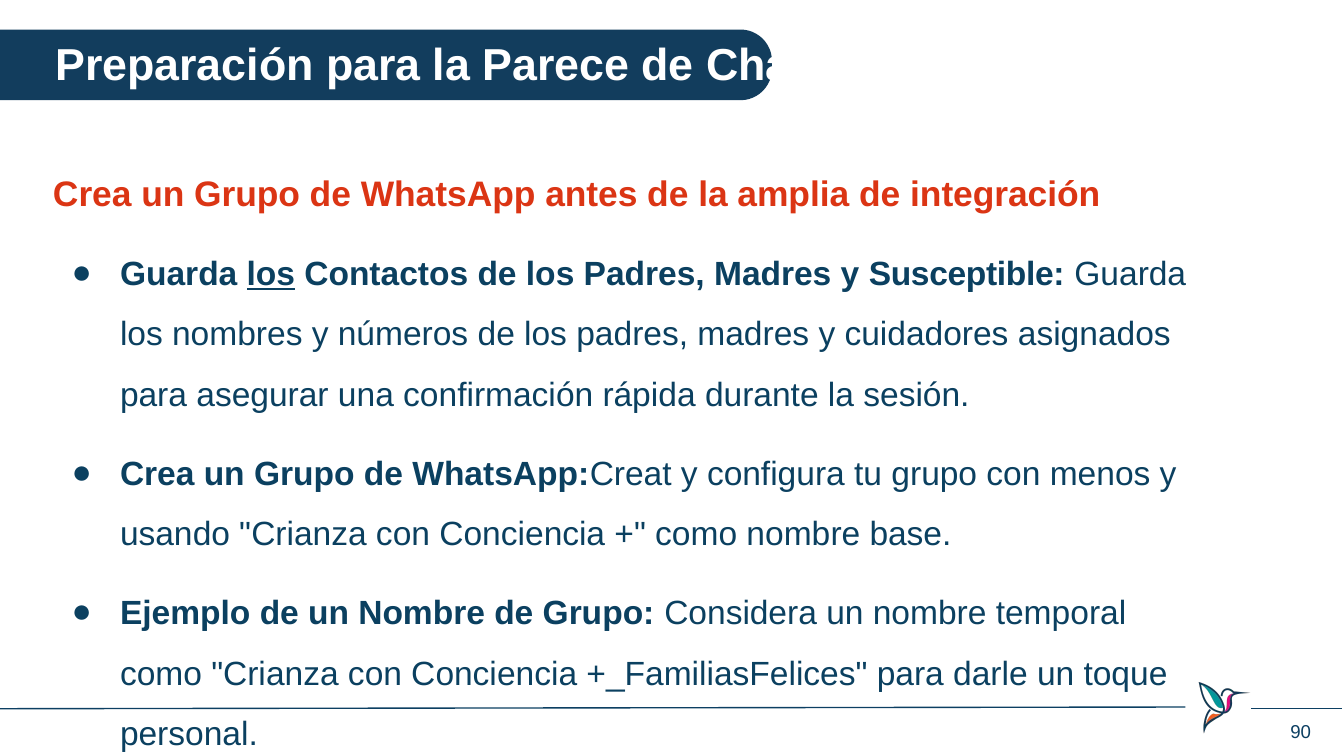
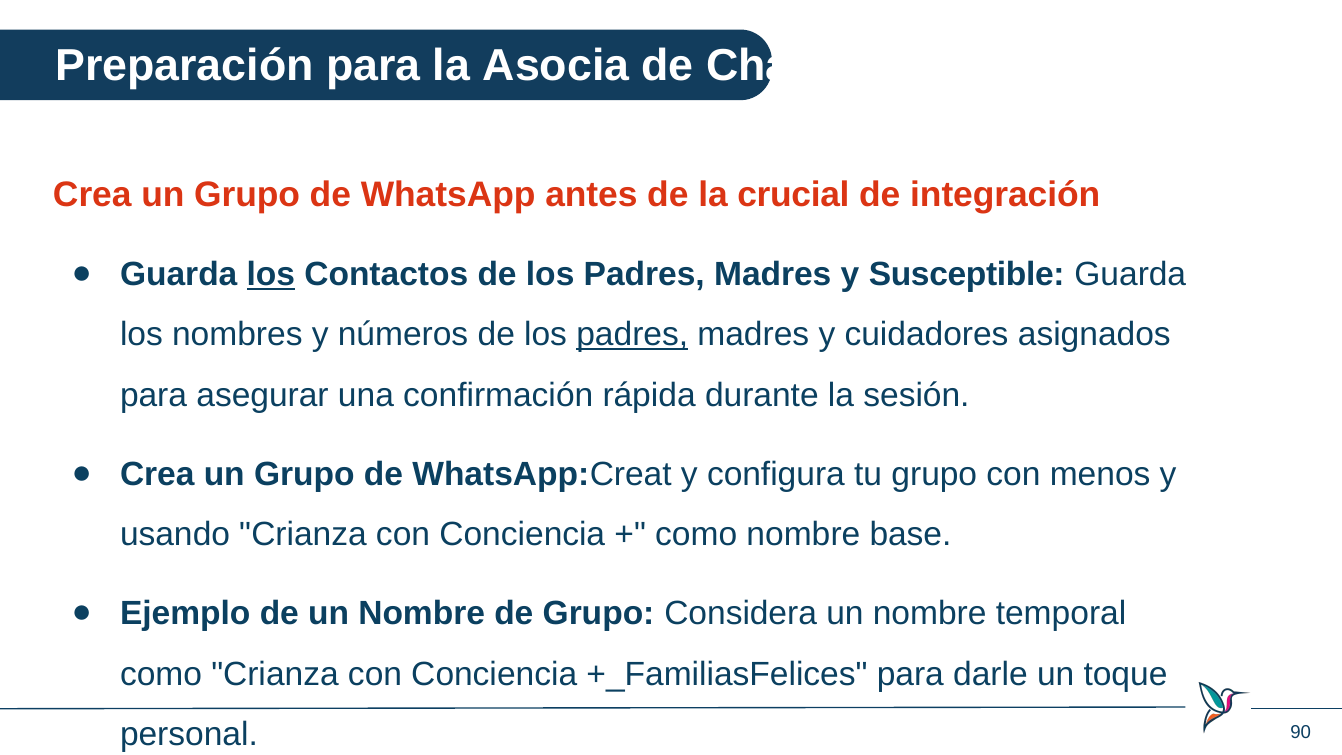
Parece: Parece -> Asocia
amplia: amplia -> crucial
padres at (632, 335) underline: none -> present
